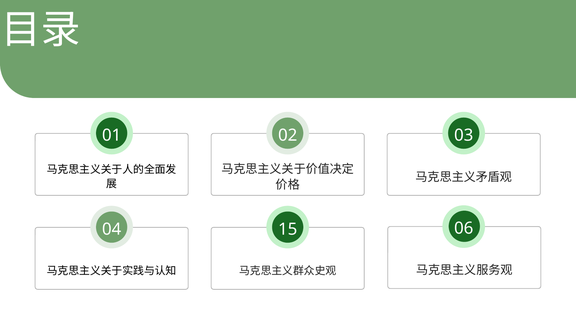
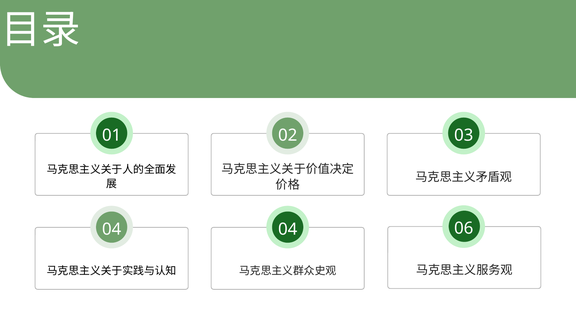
04 15: 15 -> 04
